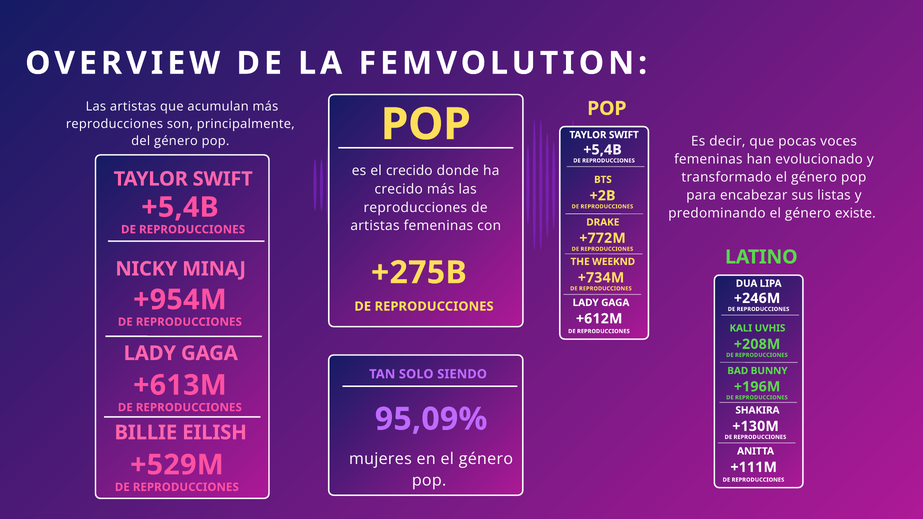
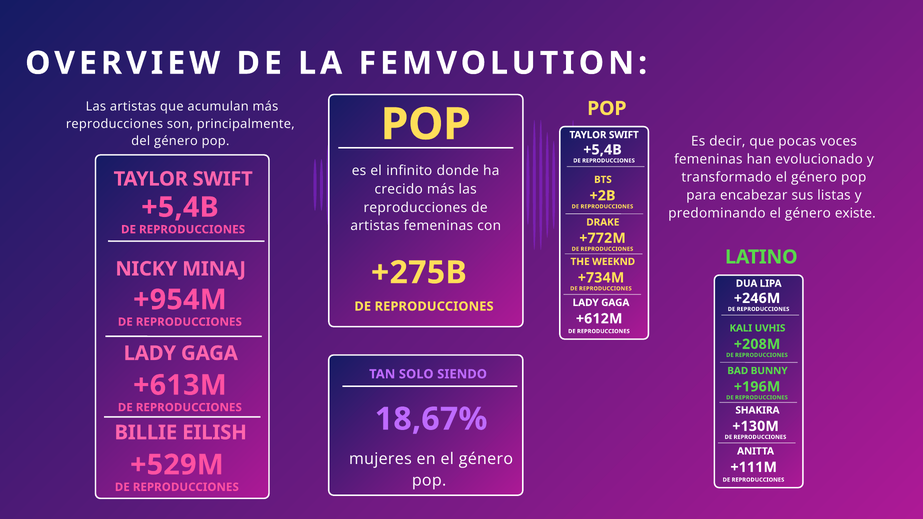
el crecido: crecido -> infinito
95,09%: 95,09% -> 18,67%
